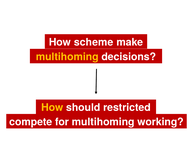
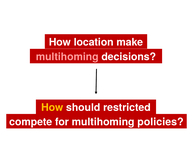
scheme: scheme -> location
multihoming at (67, 57) colour: yellow -> pink
working: working -> policies
